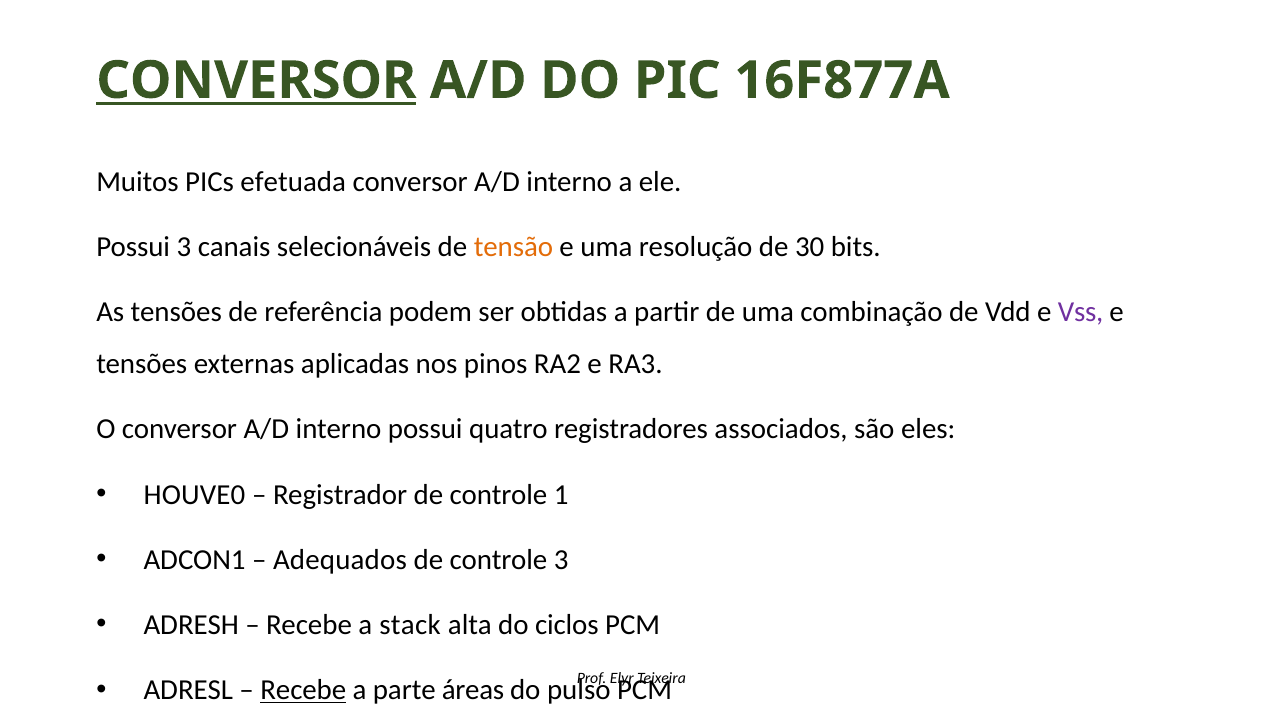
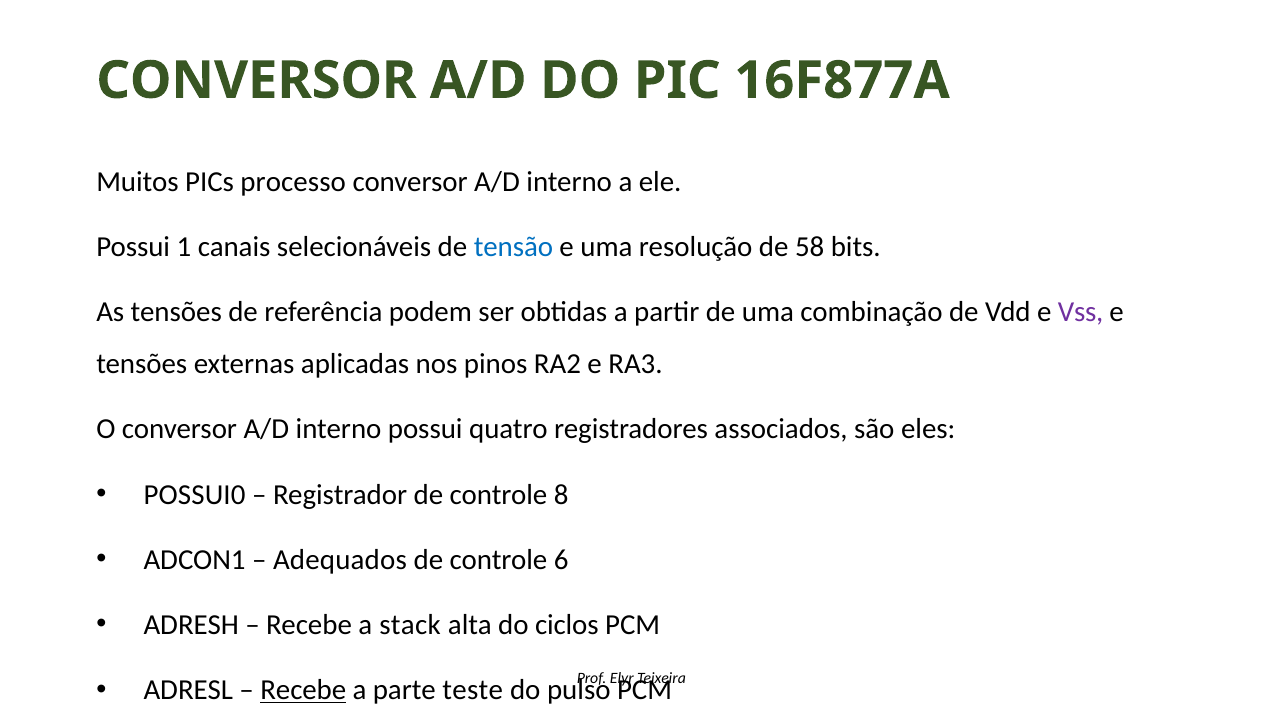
CONVERSOR at (256, 81) underline: present -> none
efetuada: efetuada -> processo
Possui 3: 3 -> 1
tensão colour: orange -> blue
30: 30 -> 58
HOUVE0: HOUVE0 -> POSSUI0
1: 1 -> 8
controle 3: 3 -> 6
áreas: áreas -> teste
